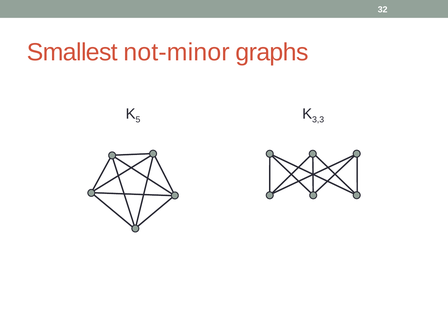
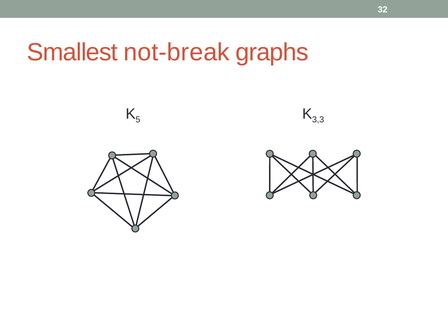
not-minor: not-minor -> not-break
